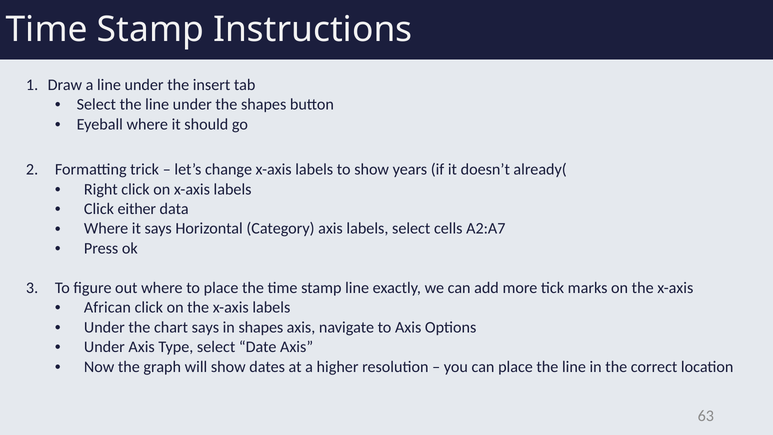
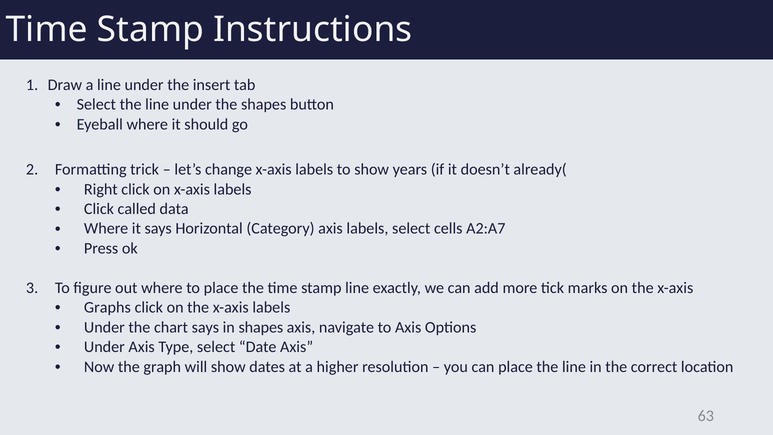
either: either -> called
African: African -> Graphs
